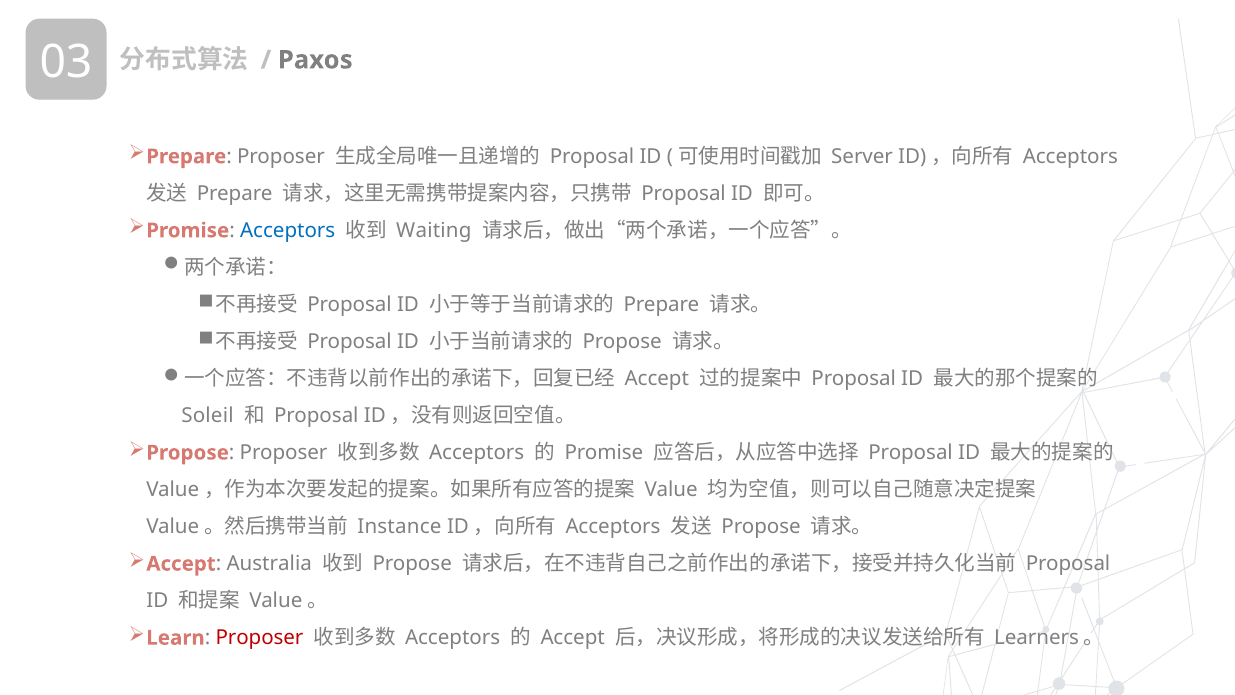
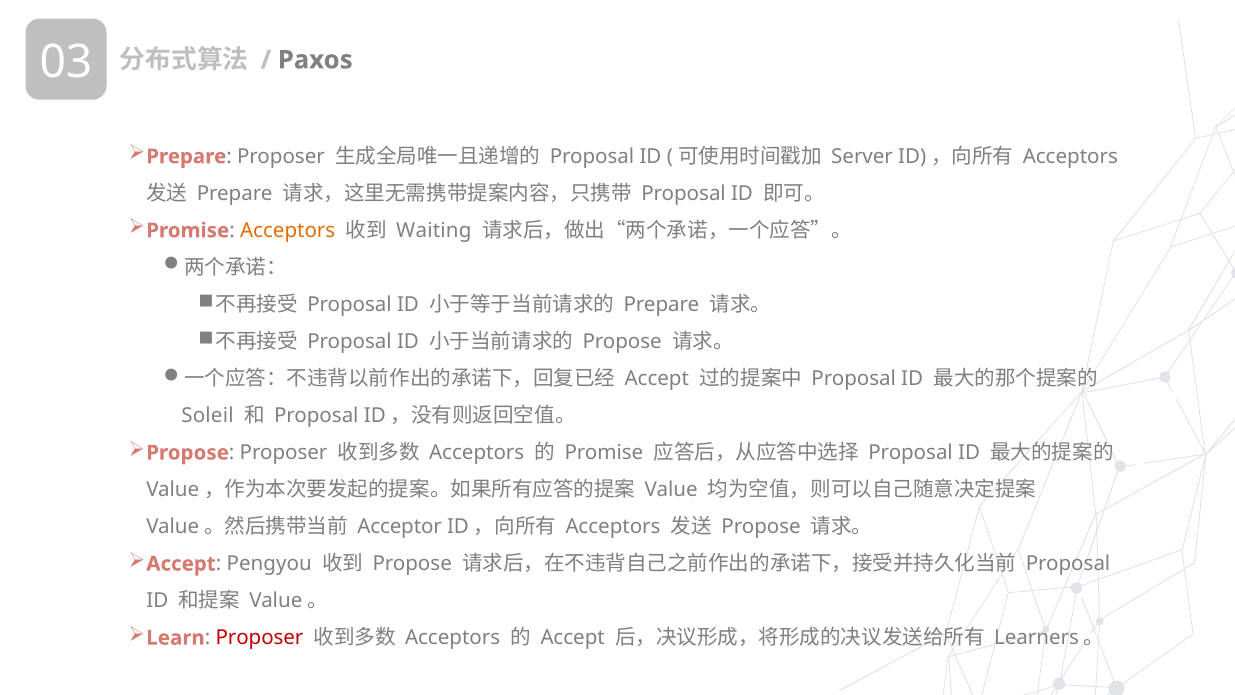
Acceptors at (288, 230) colour: blue -> orange
Instance: Instance -> Acceptor
Australia: Australia -> Pengyou
